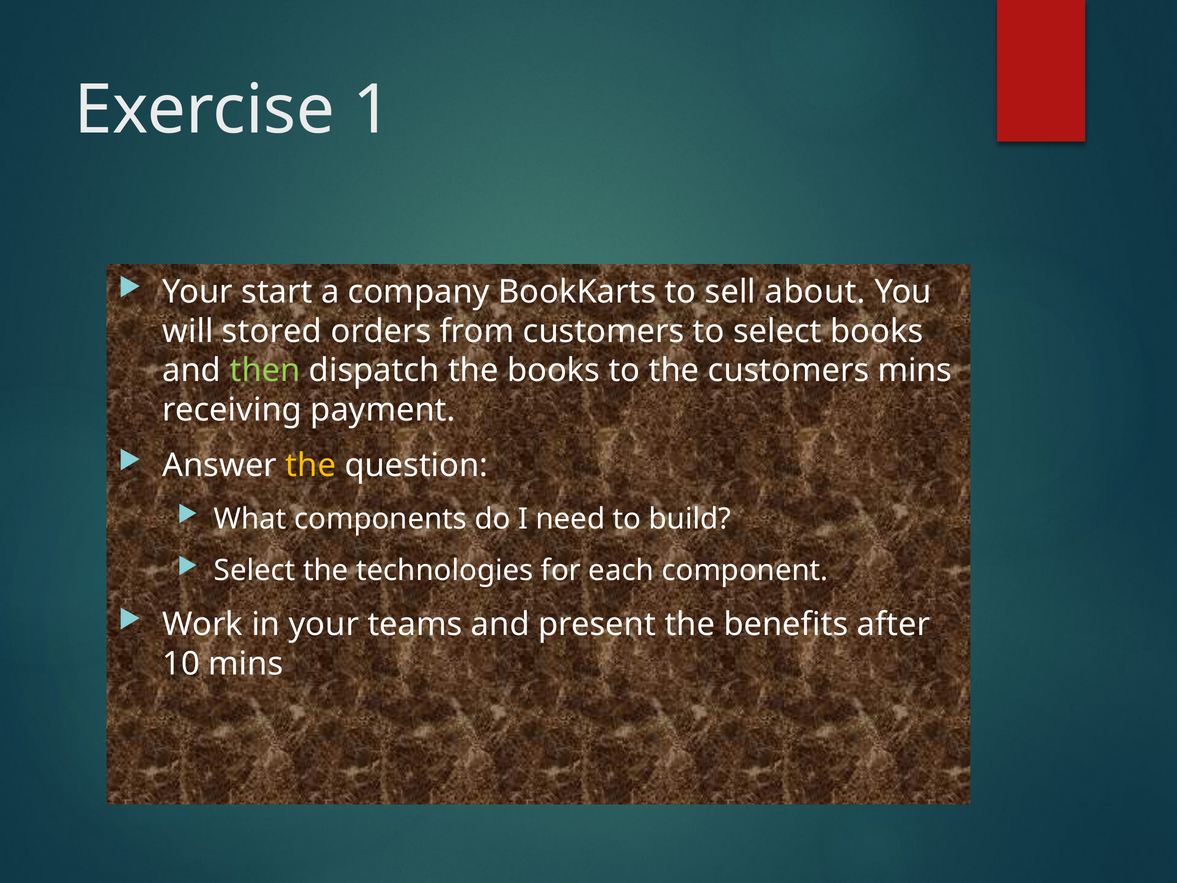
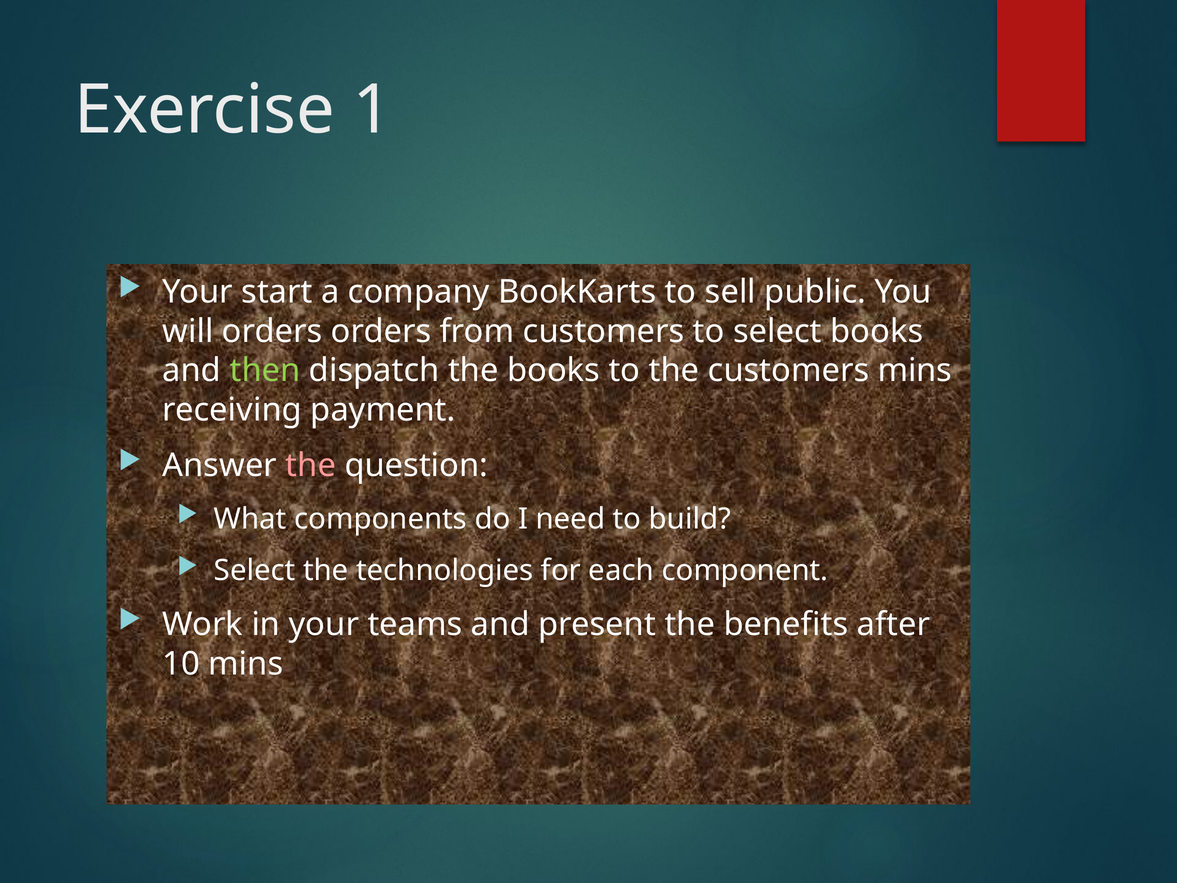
about: about -> public
will stored: stored -> orders
the at (311, 465) colour: yellow -> pink
